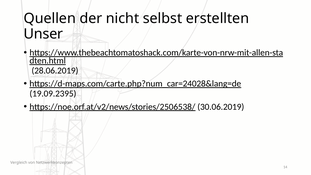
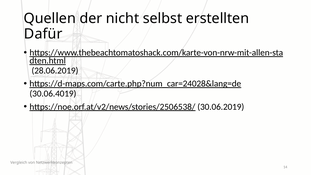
Unser: Unser -> Dafür
19.09.2395: 19.09.2395 -> 30.06.4019
